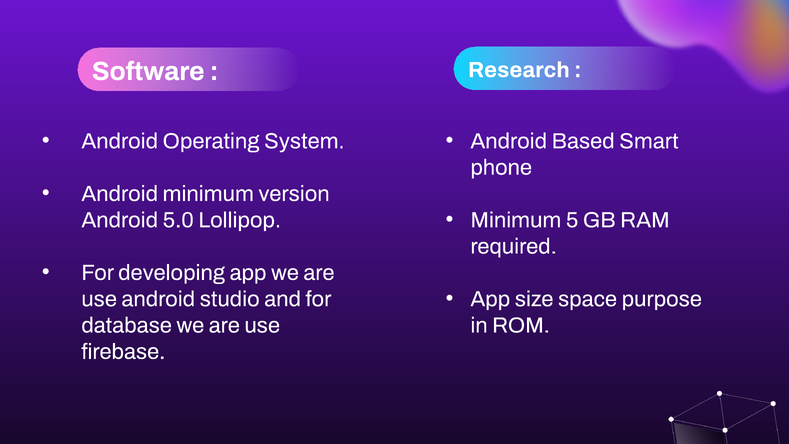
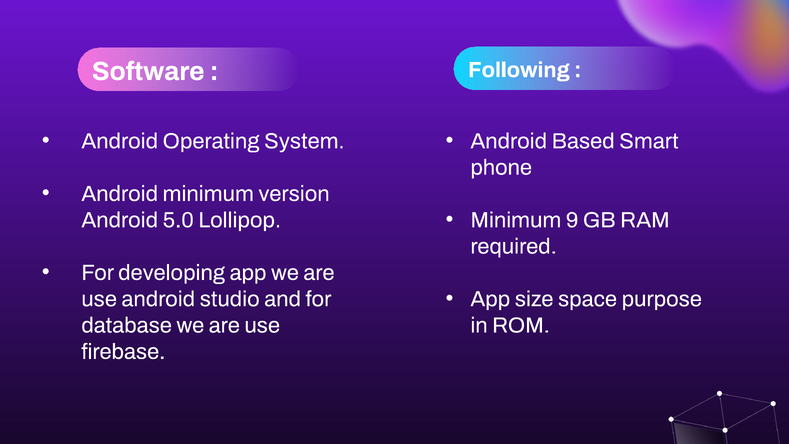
Research: Research -> Following
5: 5 -> 9
